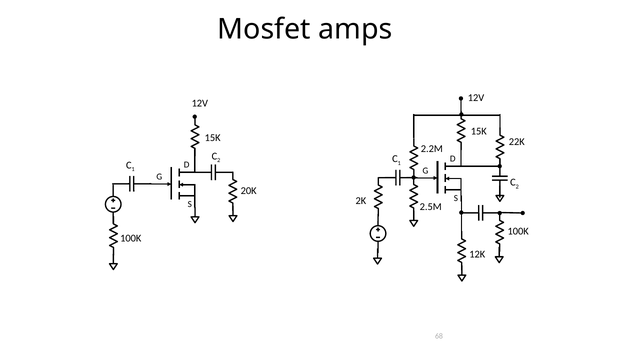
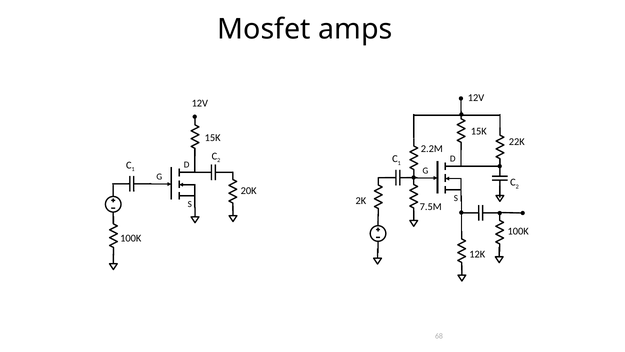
2.5M: 2.5M -> 7.5M
